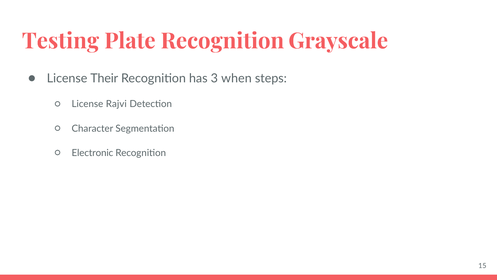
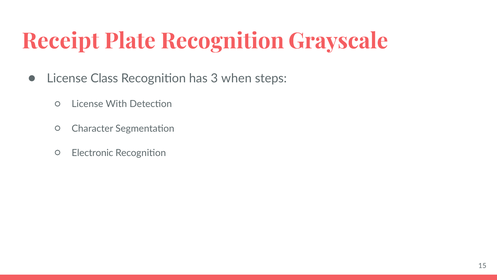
Testing: Testing -> Receipt
Their: Their -> Class
Rajvi: Rajvi -> With
